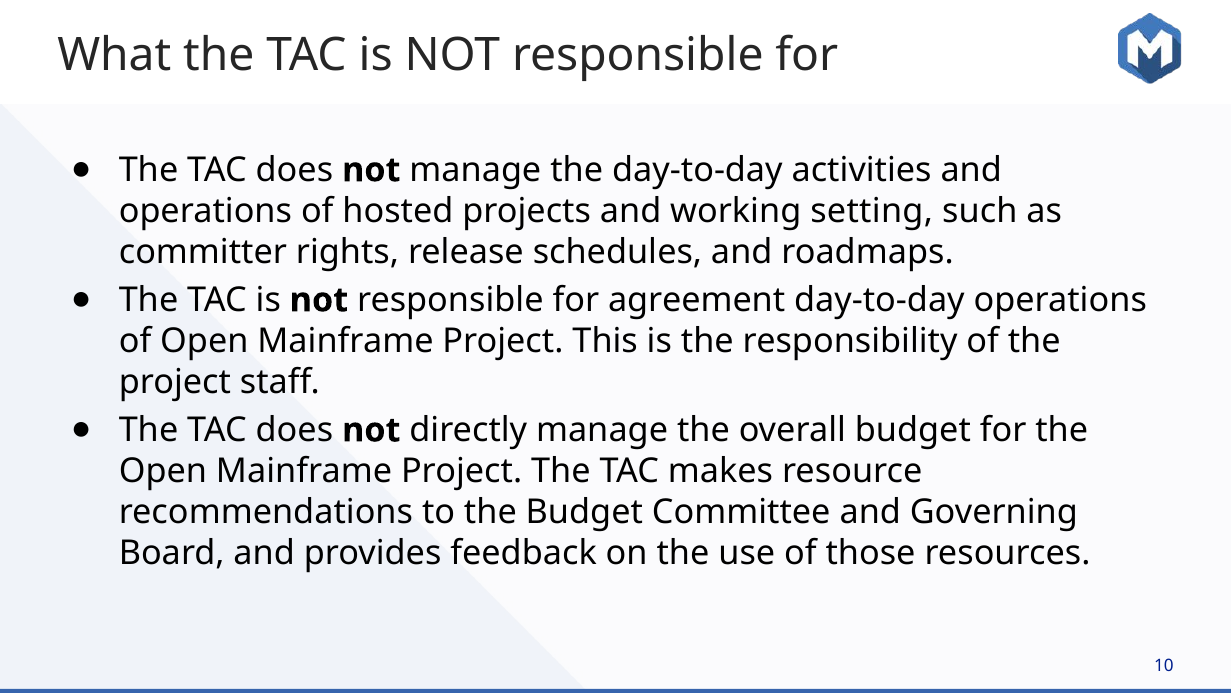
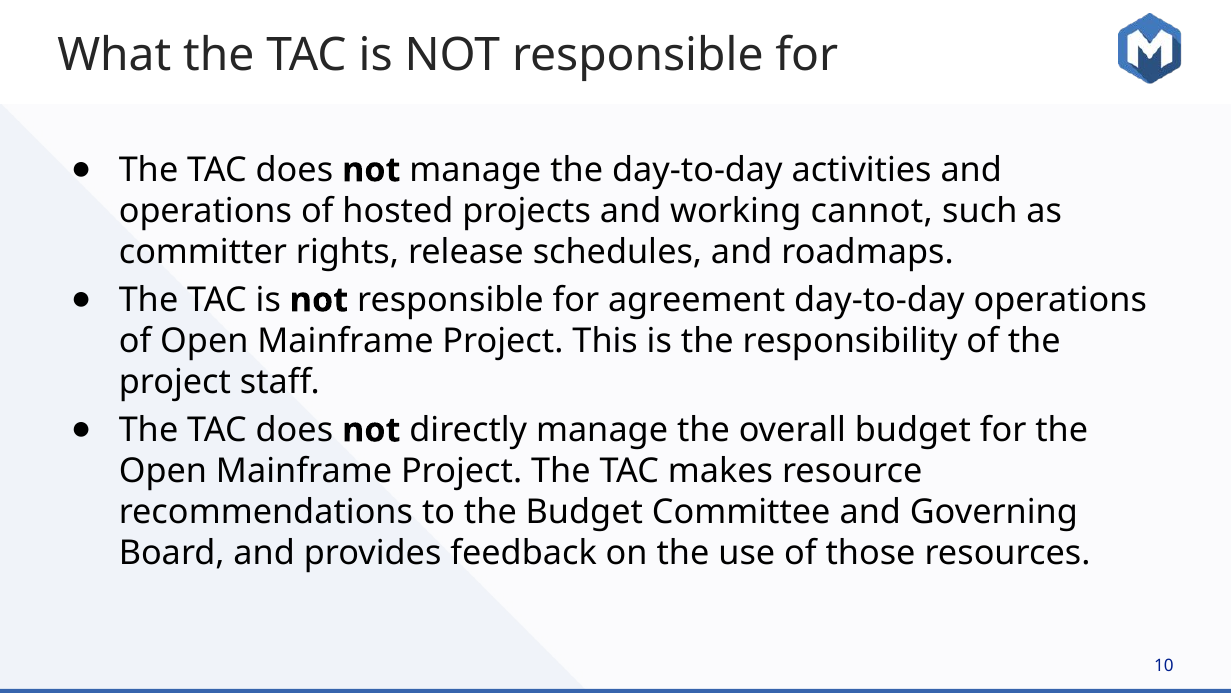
setting: setting -> cannot
